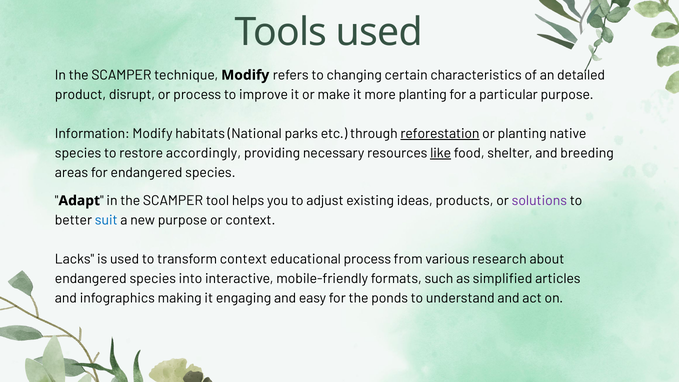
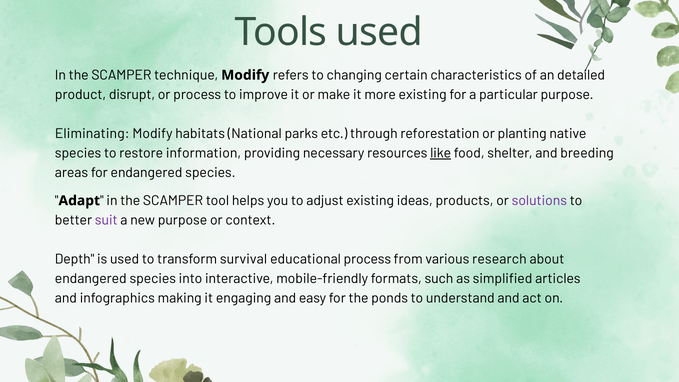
more planting: planting -> existing
Information: Information -> Eliminating
reforestation underline: present -> none
accordingly: accordingly -> information
suit colour: blue -> purple
Lacks: Lacks -> Depth
transform context: context -> survival
